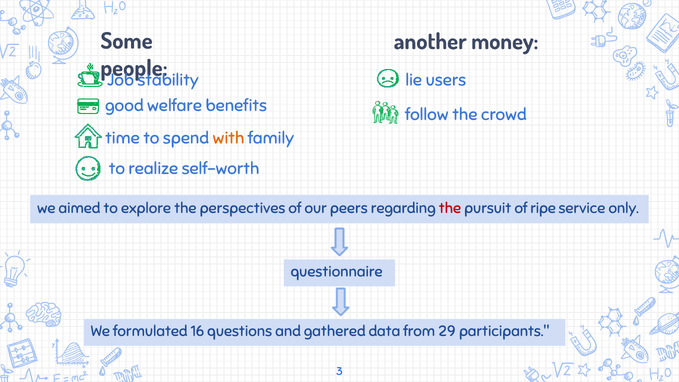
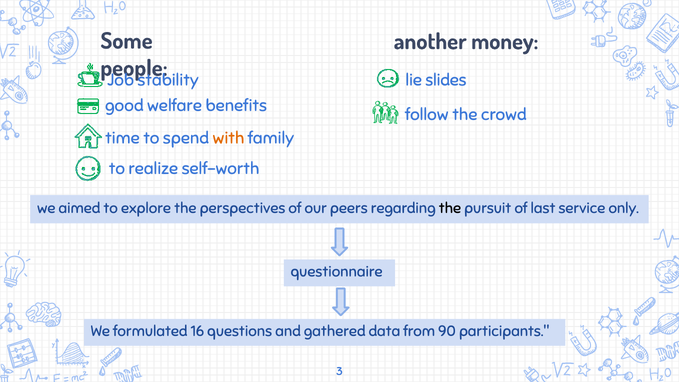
users: users -> slides
the at (450, 208) colour: red -> black
ripe: ripe -> last
29: 29 -> 90
